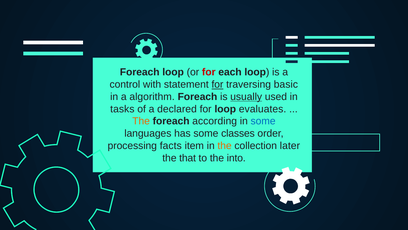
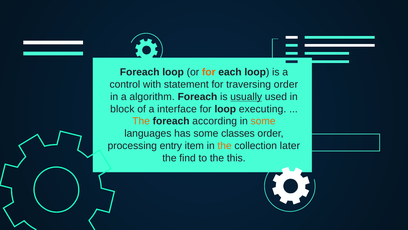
for at (209, 72) colour: red -> orange
for at (217, 84) underline: present -> none
traversing basic: basic -> order
tasks: tasks -> block
declared: declared -> interface
evaluates: evaluates -> executing
some at (263, 121) colour: blue -> orange
facts: facts -> entry
that: that -> find
into: into -> this
